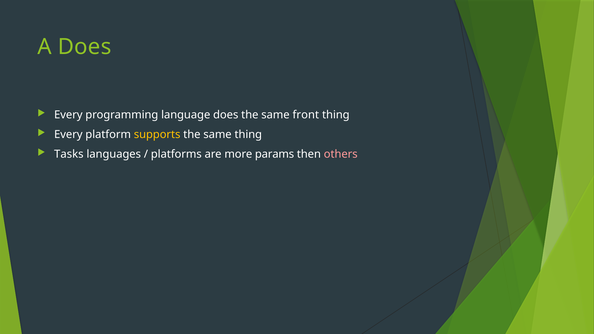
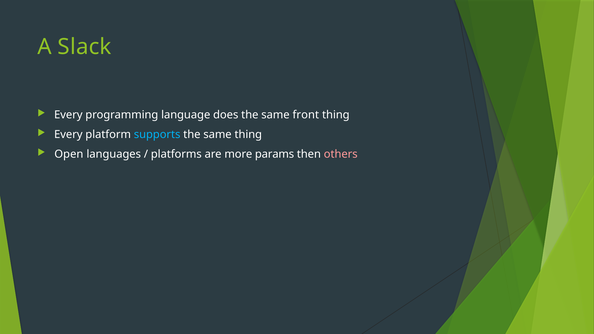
A Does: Does -> Slack
supports colour: yellow -> light blue
Tasks: Tasks -> Open
